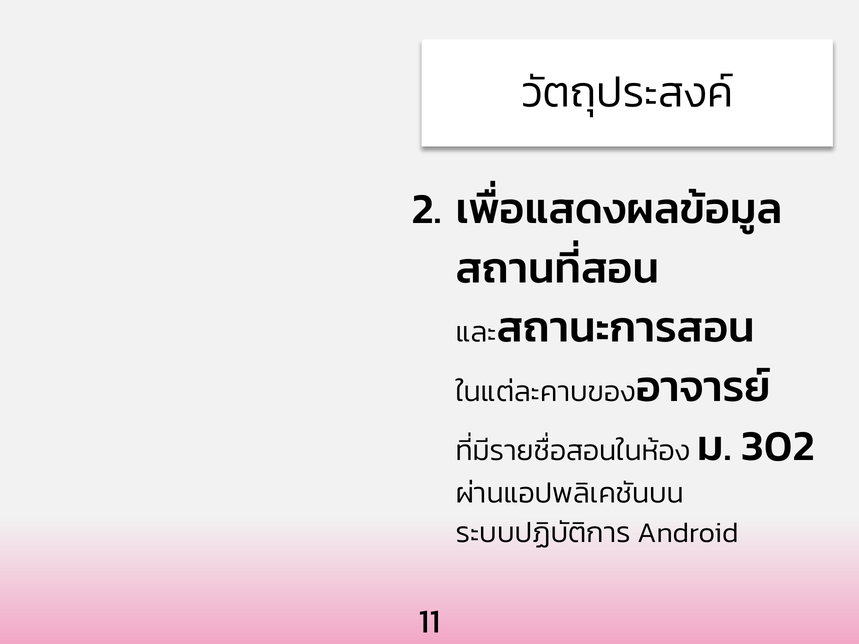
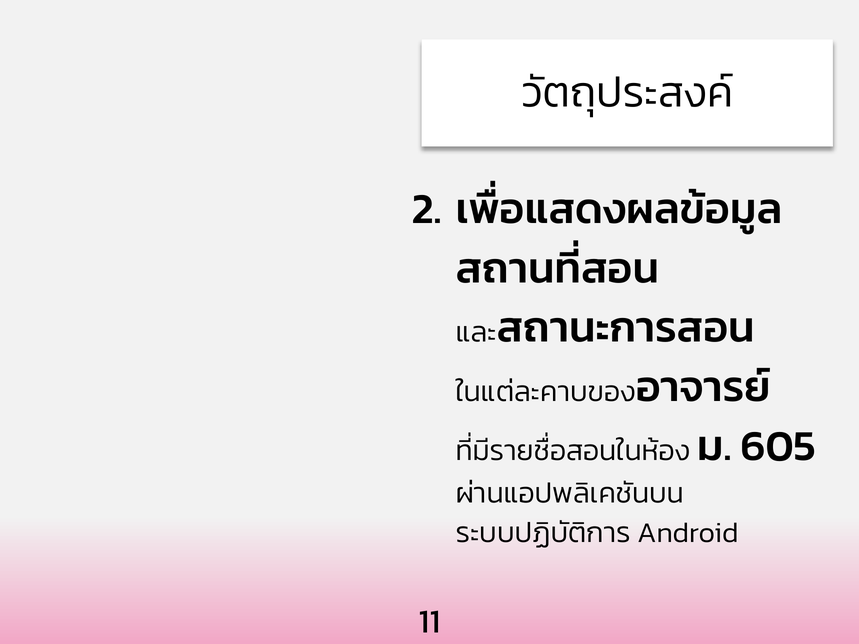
302: 302 -> 605
